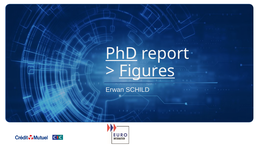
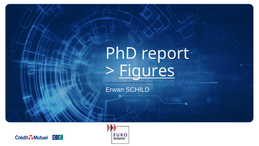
PhD underline: present -> none
